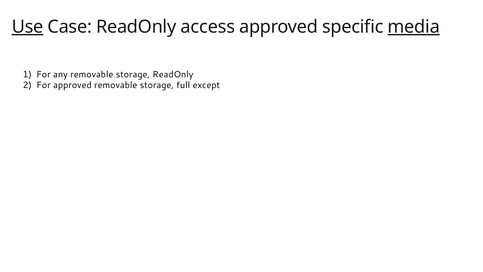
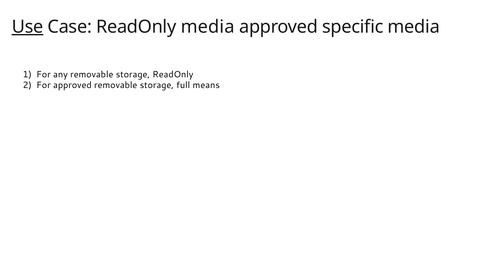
ReadOnly access: access -> media
media at (414, 27) underline: present -> none
except: except -> means
